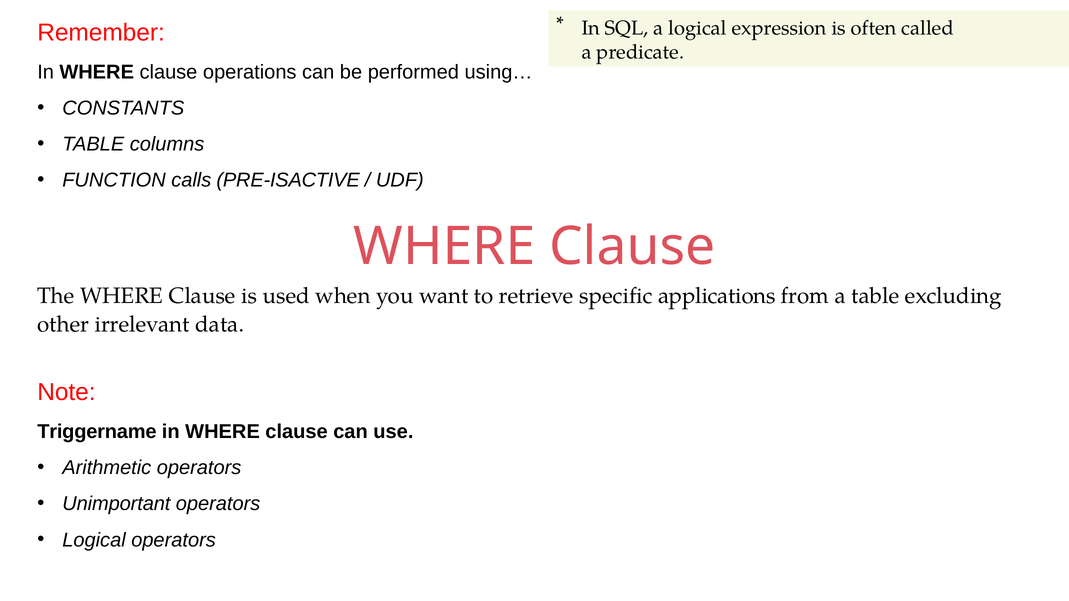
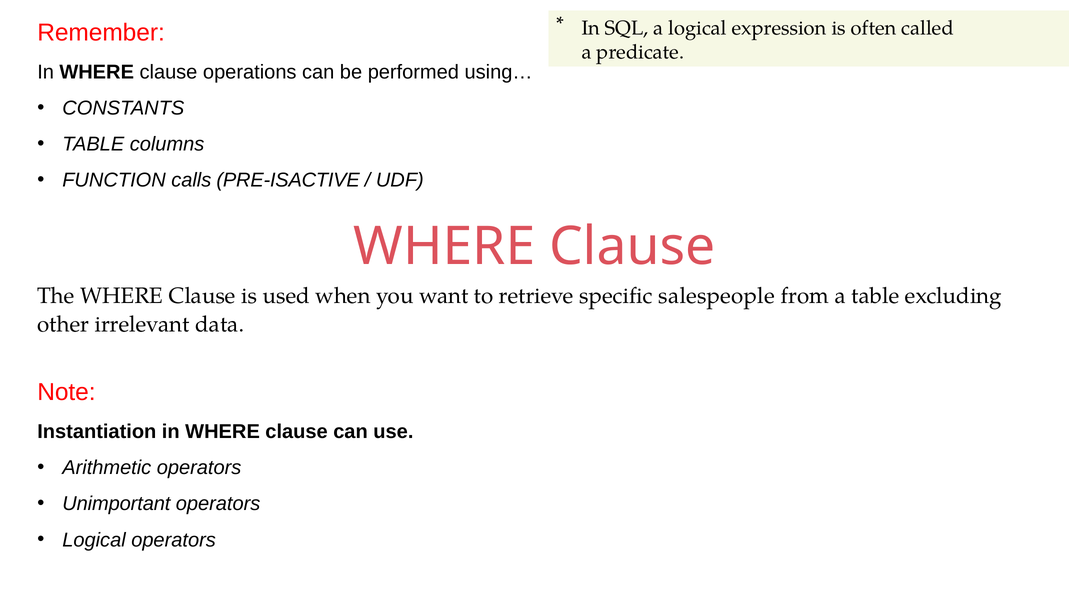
applications: applications -> salespeople
Triggername: Triggername -> Instantiation
